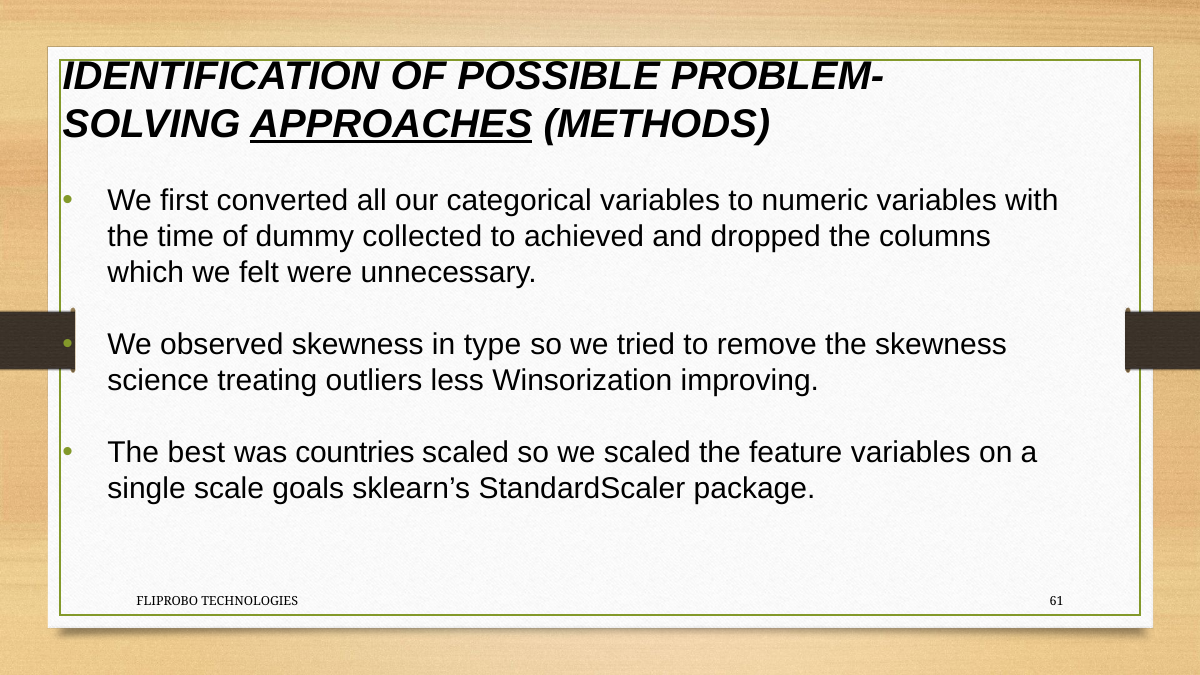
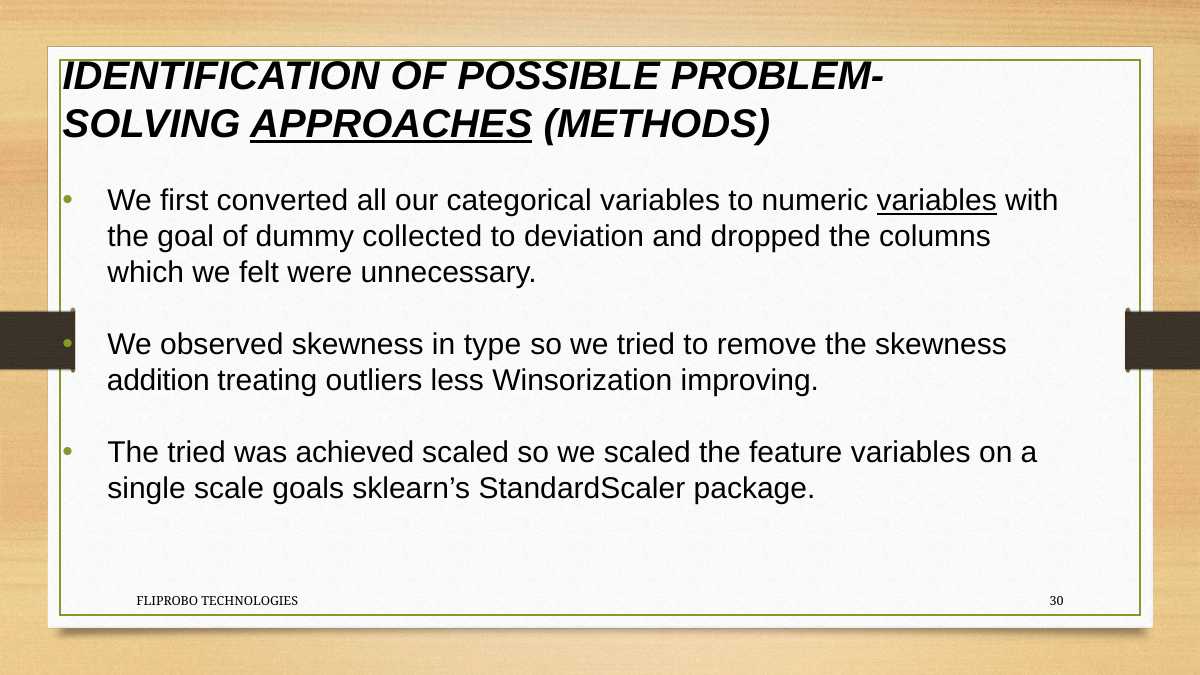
variables at (937, 201) underline: none -> present
time: time -> goal
achieved: achieved -> deviation
science: science -> addition
The best: best -> tried
countries: countries -> achieved
61: 61 -> 30
